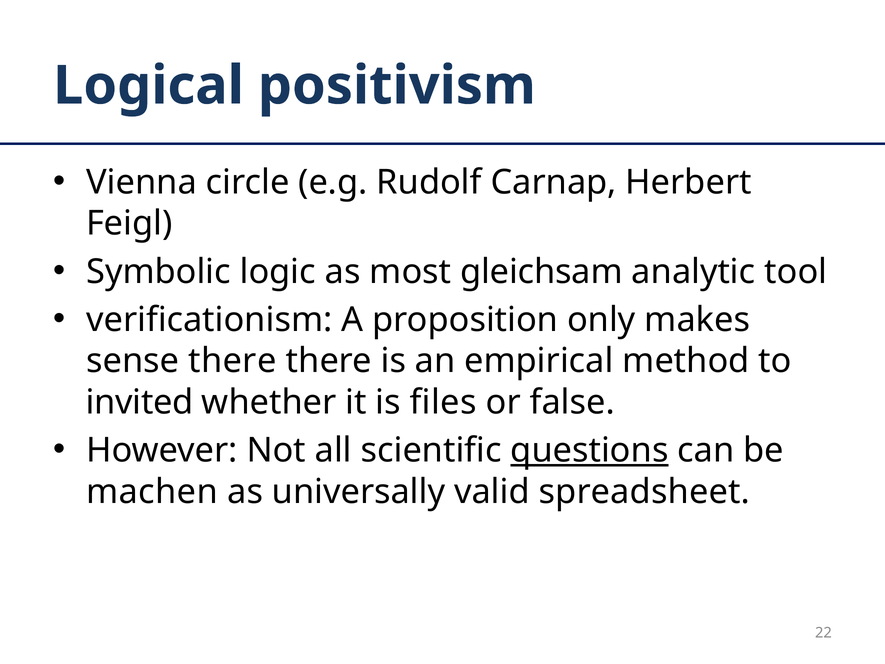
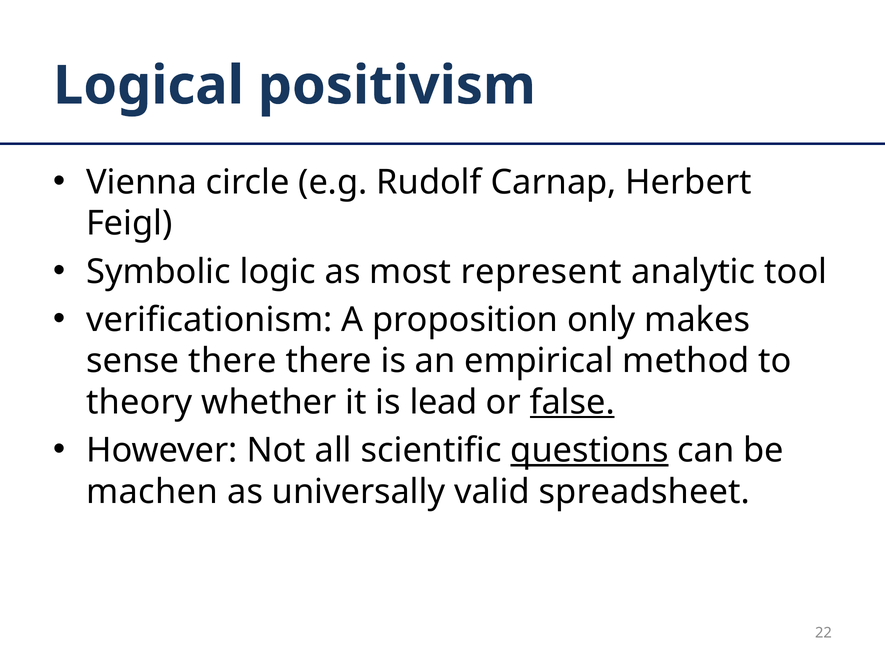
gleichsam: gleichsam -> represent
invited: invited -> theory
files: files -> lead
false underline: none -> present
